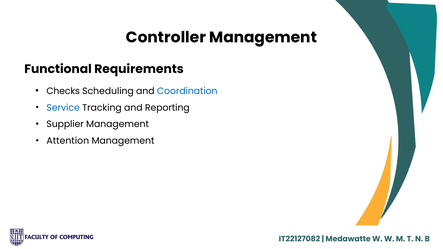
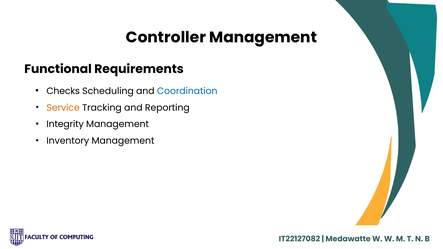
Service colour: blue -> orange
Supplier: Supplier -> Integrity
Attention: Attention -> Inventory
